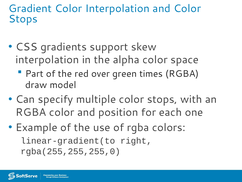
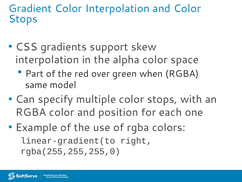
times: times -> when
draw: draw -> same
